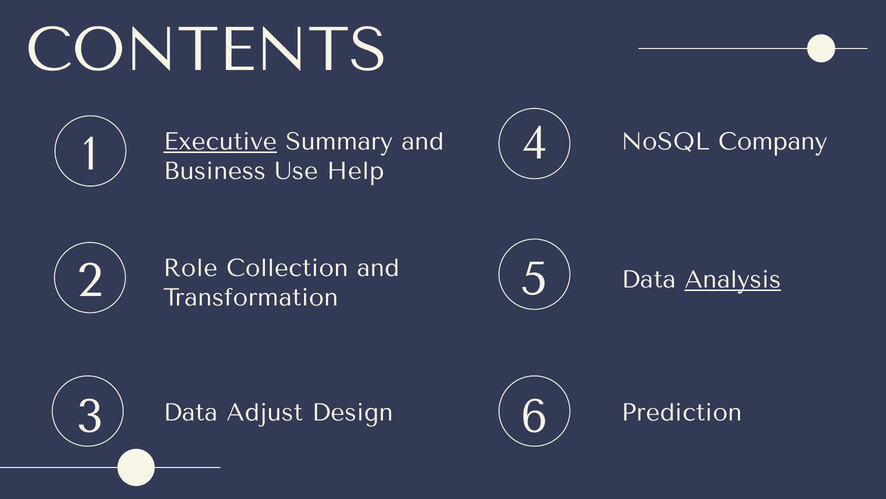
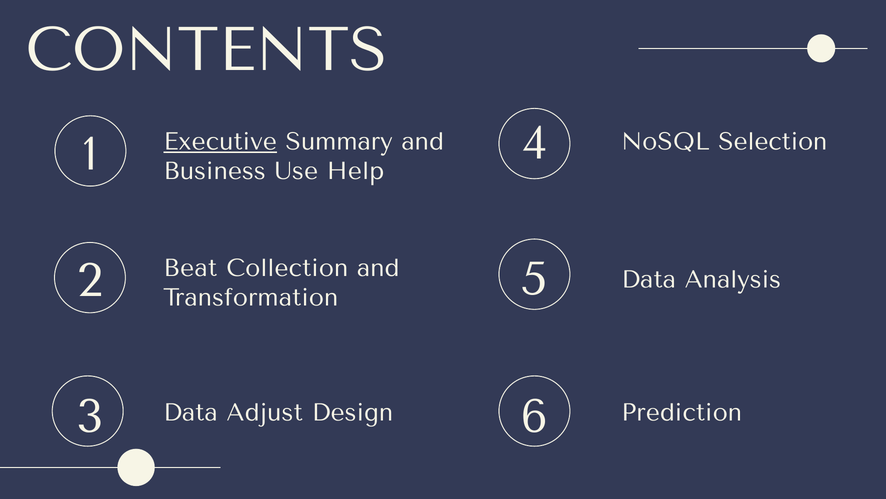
Company: Company -> Selection
Role: Role -> Beat
Analysis underline: present -> none
